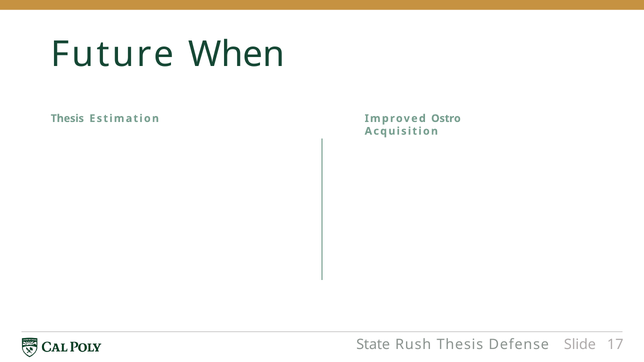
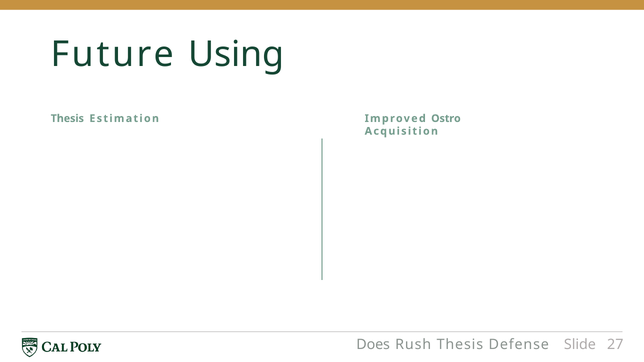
When: When -> Using
State: State -> Does
17: 17 -> 27
